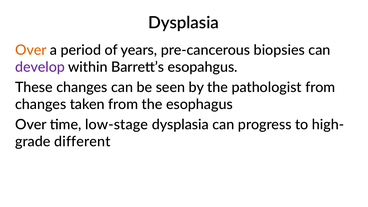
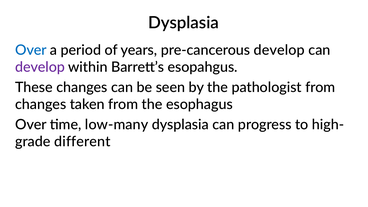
Over at (31, 50) colour: orange -> blue
pre-cancerous biopsies: biopsies -> develop
low-stage: low-stage -> low-many
